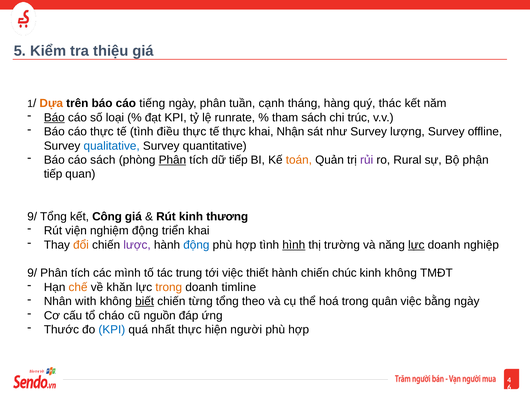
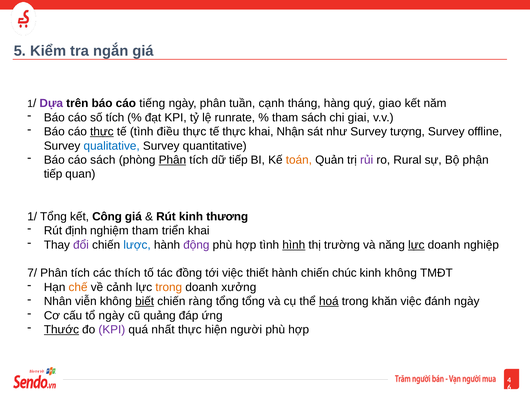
thiệu: thiệu -> ngắn
Dựa colour: orange -> purple
thác: thác -> giao
Báo at (54, 117) underline: present -> none
số loại: loại -> tích
trúc: trúc -> giai
thực at (102, 131) underline: none -> present
lượng: lượng -> tượng
9/ at (32, 216): 9/ -> 1/
viện: viện -> định
nghiệm động: động -> tham
đổi colour: orange -> purple
lược colour: purple -> blue
động at (196, 245) colour: blue -> purple
9/ at (32, 273): 9/ -> 7/
mình: mình -> thích
trung: trung -> đồng
khăn: khăn -> cảnh
timline: timline -> xưởng
with: with -> viễn
từng: từng -> ràng
tổng theo: theo -> tổng
hoá underline: none -> present
quân: quân -> khăn
bằng: bằng -> đánh
tổ cháo: cháo -> ngày
nguồn: nguồn -> quảng
Thước underline: none -> present
KPI at (112, 329) colour: blue -> purple
